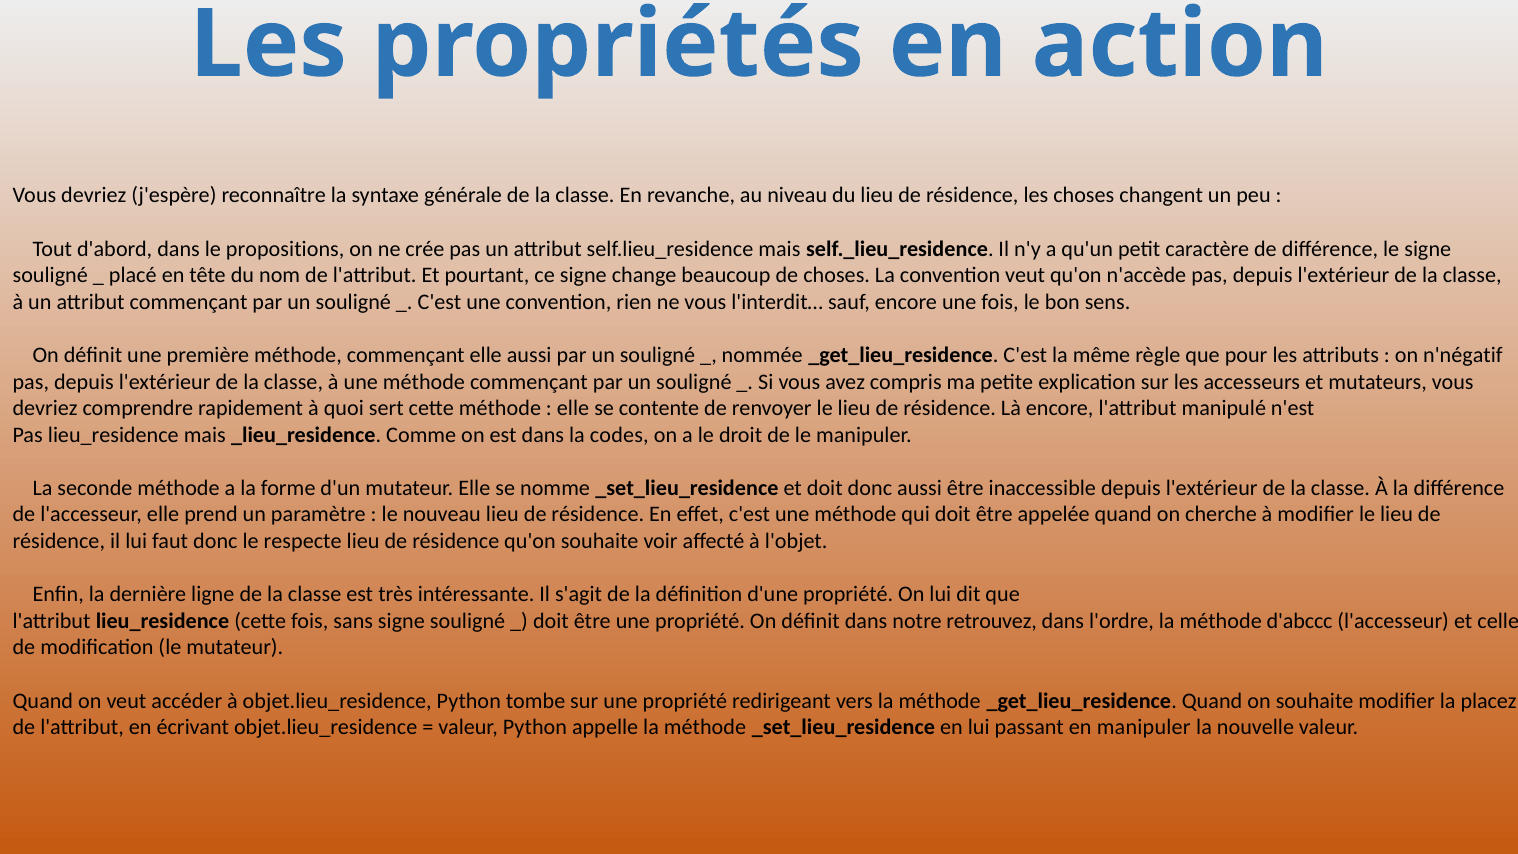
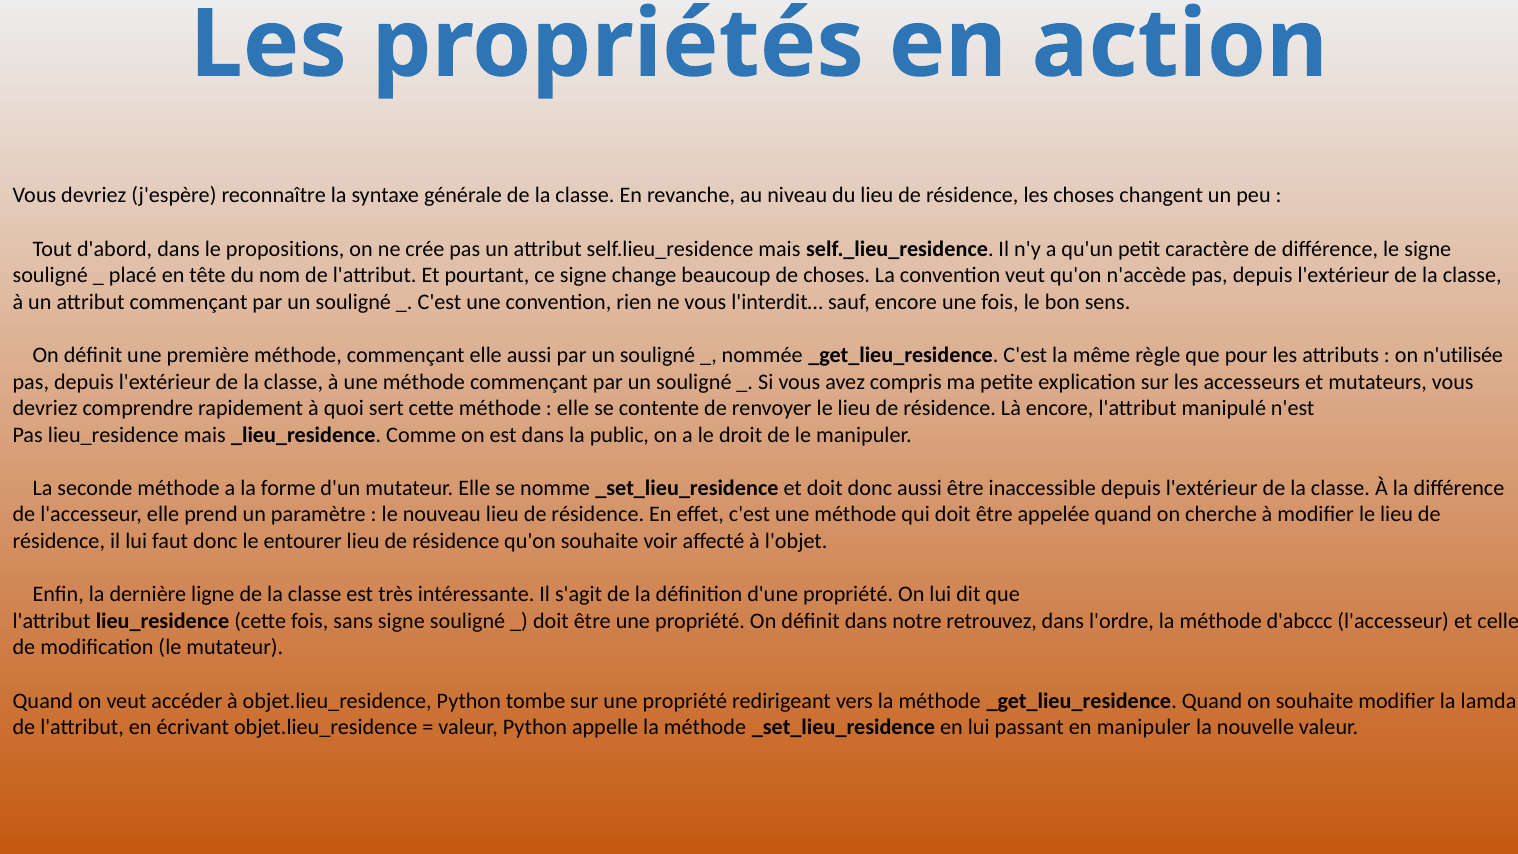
n'négatif: n'négatif -> n'utilisée
codes: codes -> public
respecte: respecte -> entourer
placez: placez -> lamda
